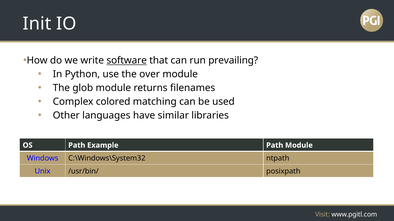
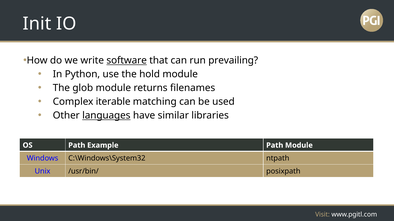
over: over -> hold
colored: colored -> iterable
languages underline: none -> present
